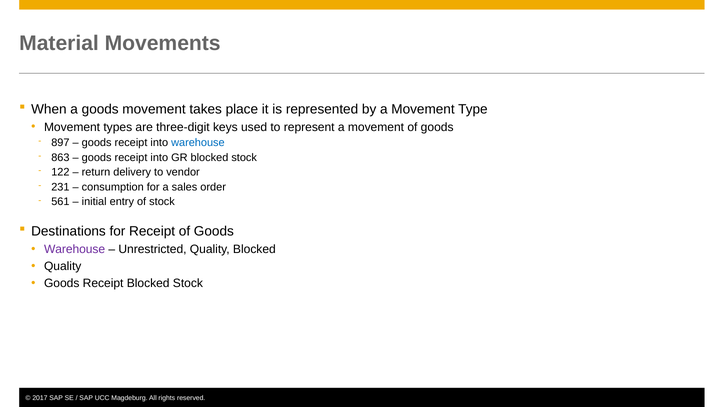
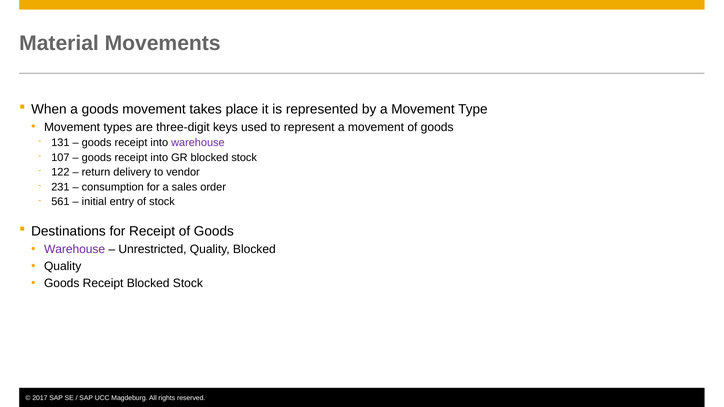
897: 897 -> 131
warehouse at (198, 143) colour: blue -> purple
863: 863 -> 107
